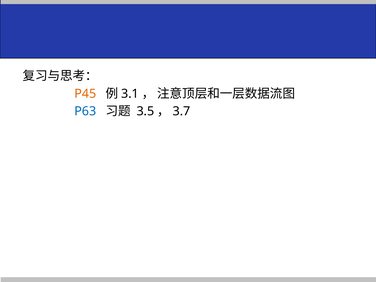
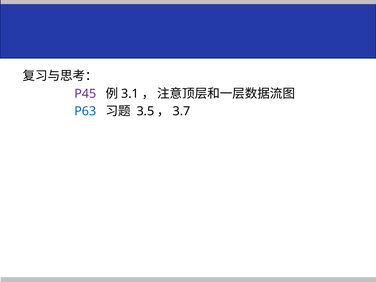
P45 colour: orange -> purple
